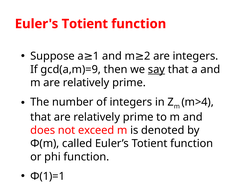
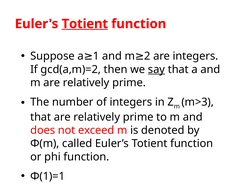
Totient at (85, 24) underline: none -> present
gcd(a,m)=9: gcd(a,m)=9 -> gcd(a,m)=2
m>4: m>4 -> m>3
